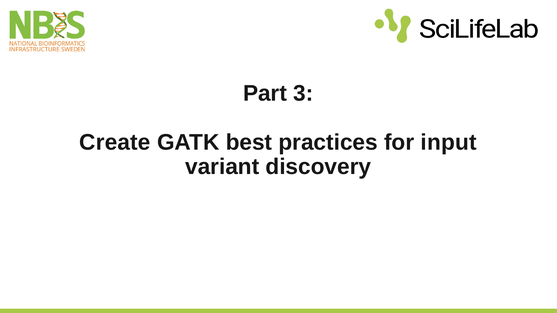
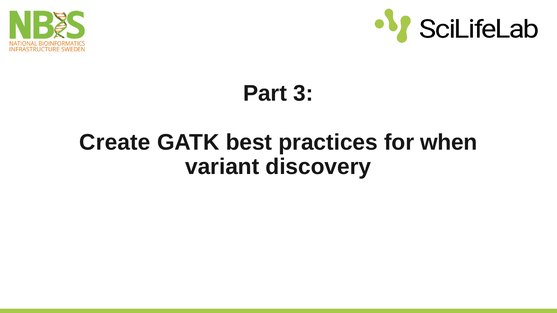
input: input -> when
